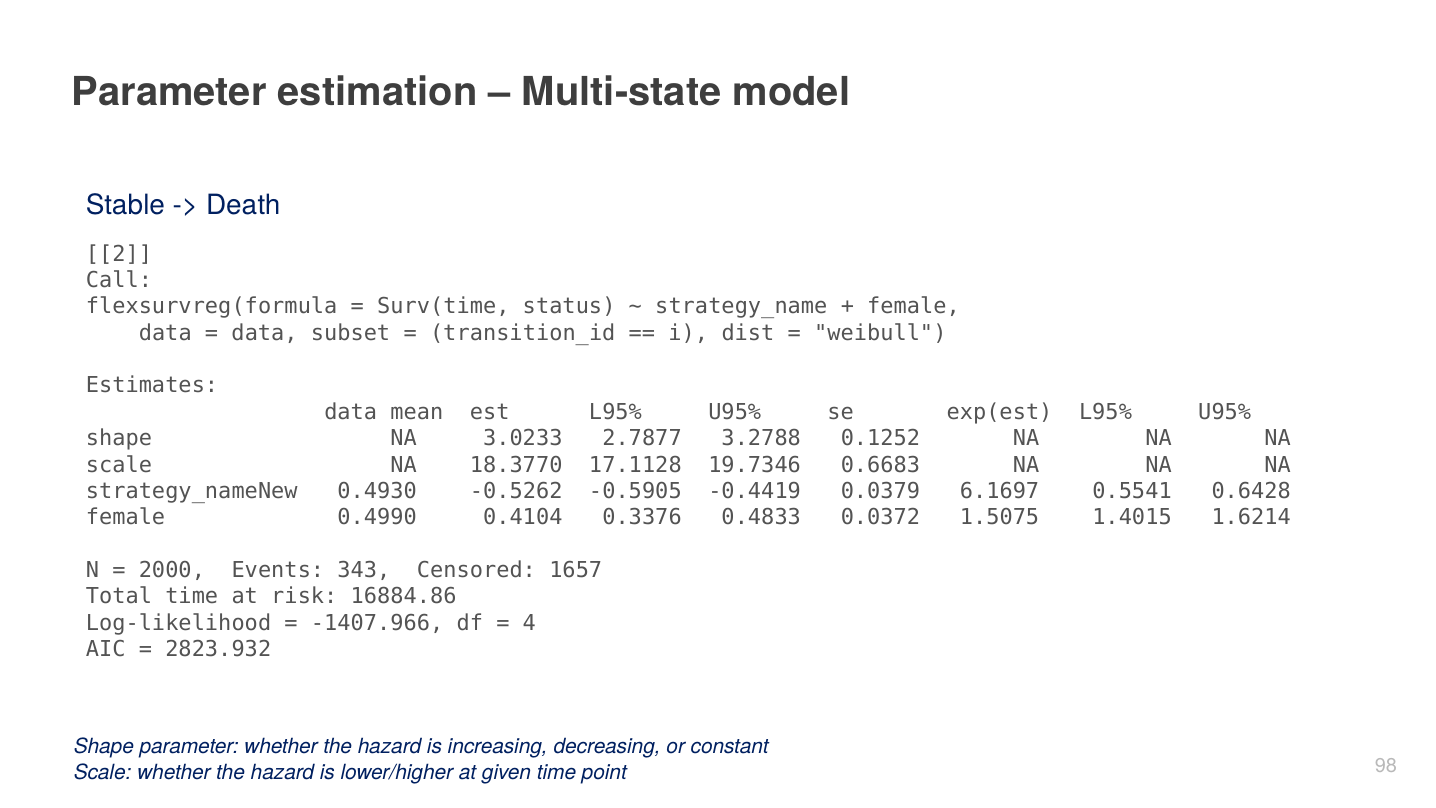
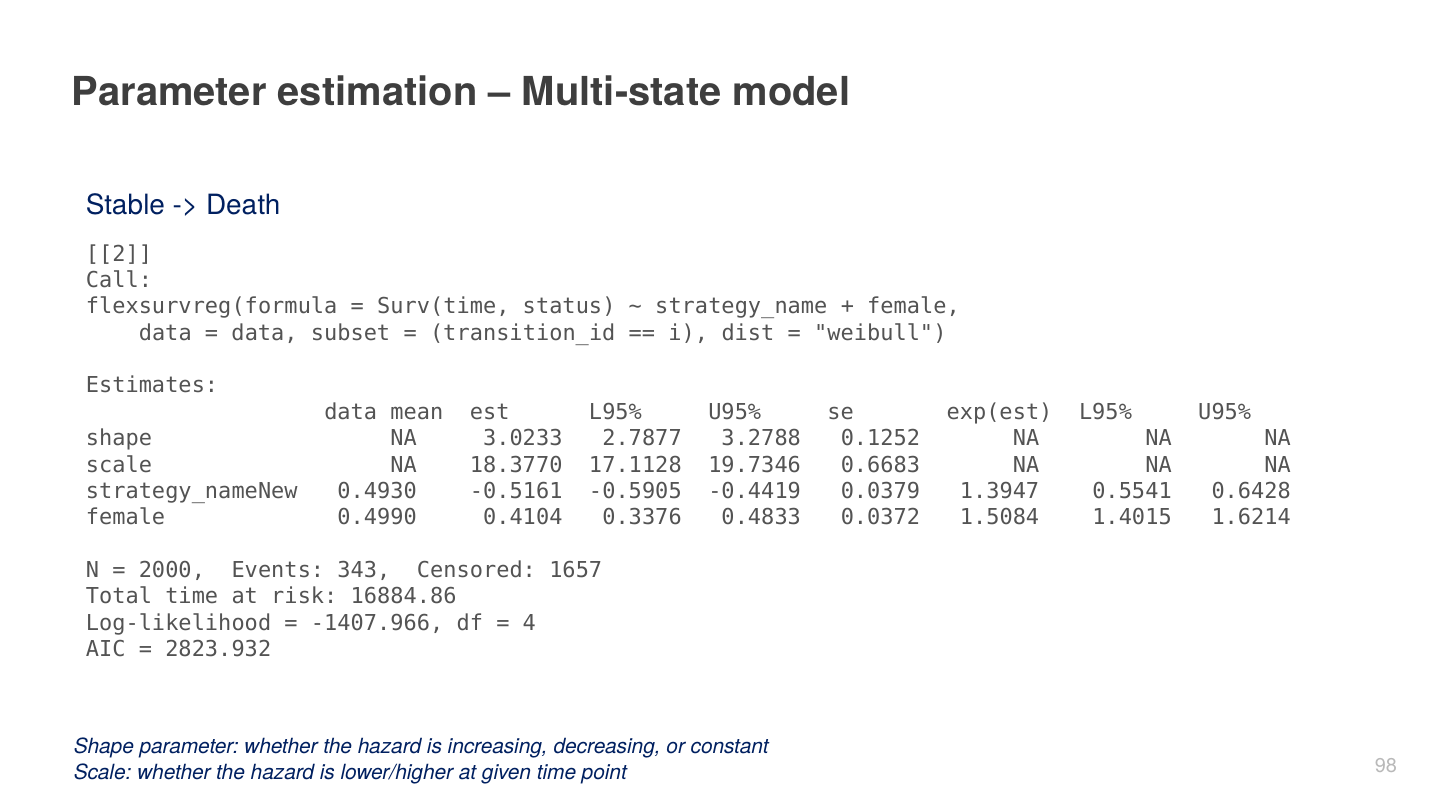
-0.5262: -0.5262 -> -0.5161
6.1697: 6.1697 -> 1.3947
1.5075: 1.5075 -> 1.5084
